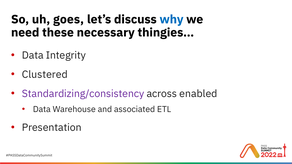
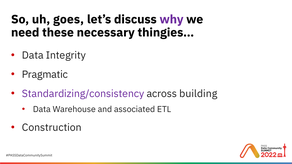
why colour: blue -> purple
Clustered: Clustered -> Pragmatic
enabled: enabled -> building
Presentation: Presentation -> Construction
